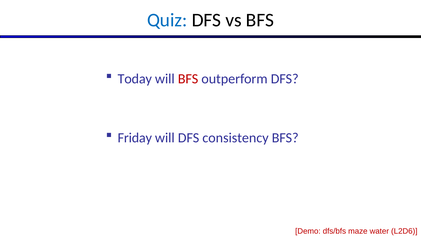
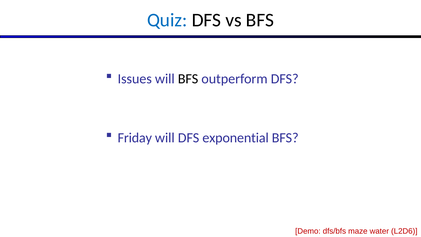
Today: Today -> Issues
BFS at (188, 79) colour: red -> black
consistency: consistency -> exponential
